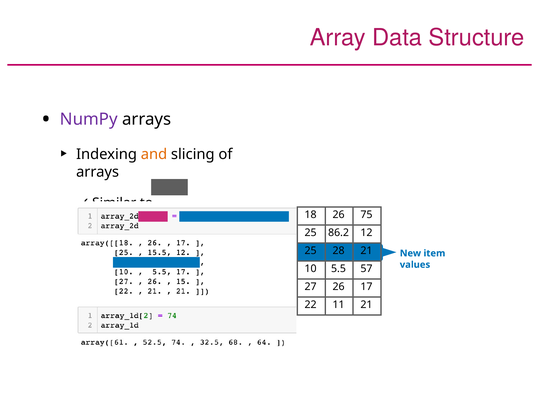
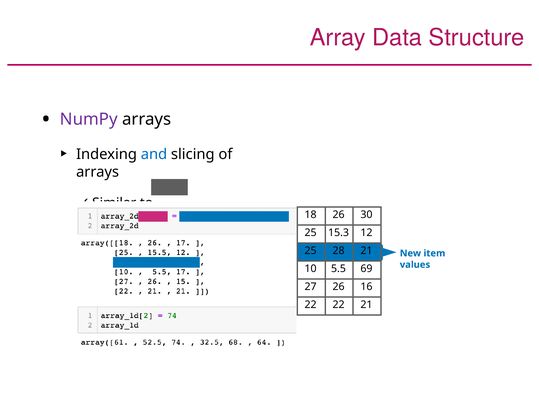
and colour: orange -> blue
75: 75 -> 30
86.2: 86.2 -> 15.3
57: 57 -> 69
17: 17 -> 16
22 11: 11 -> 22
